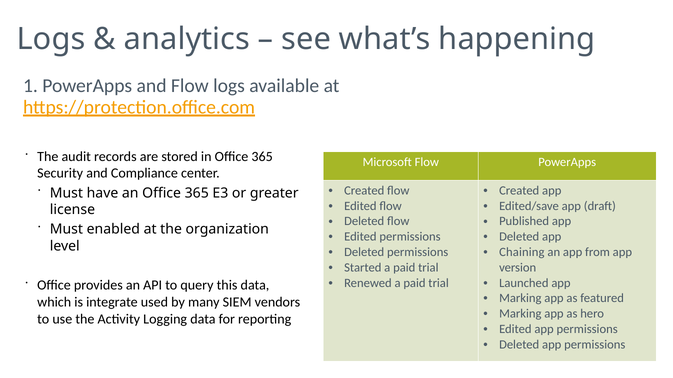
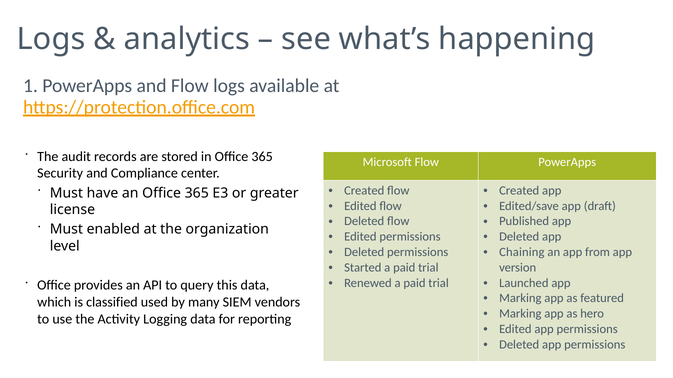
integrate: integrate -> classified
